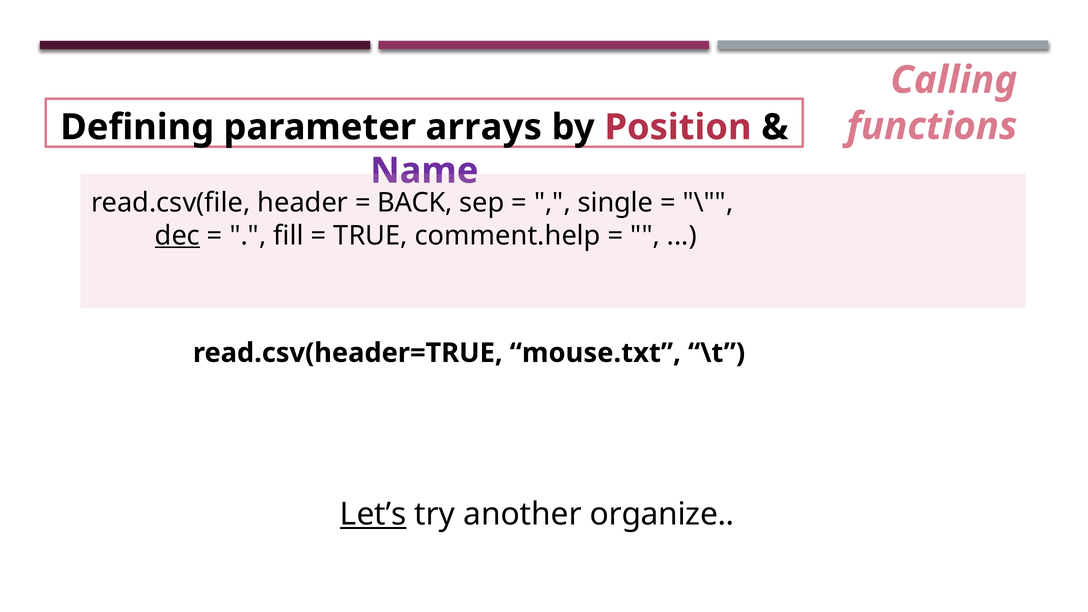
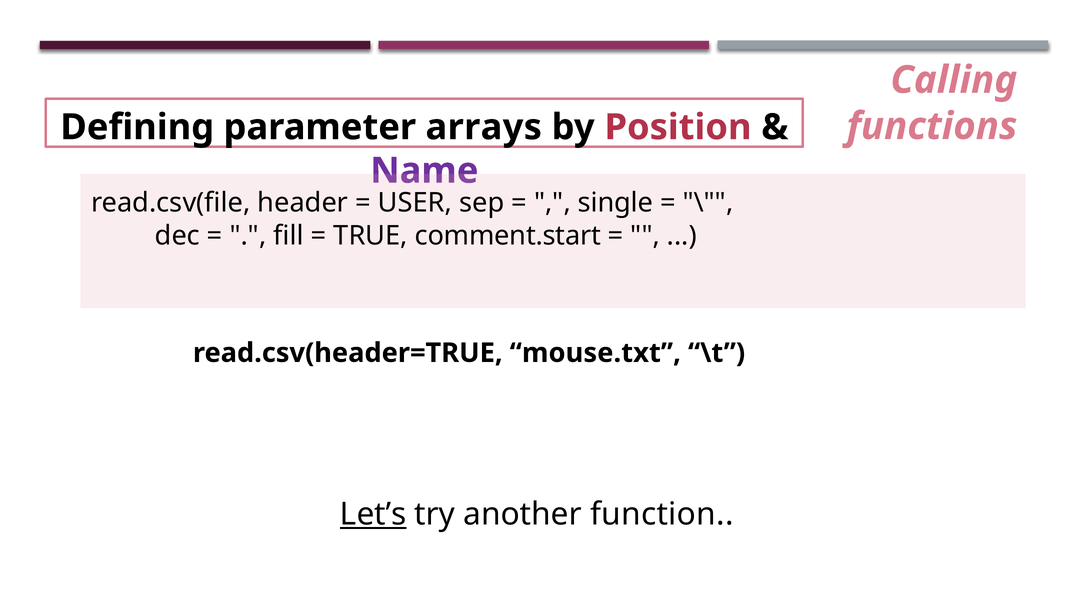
BACK: BACK -> USER
dec underline: present -> none
comment.help: comment.help -> comment.start
organize: organize -> function
